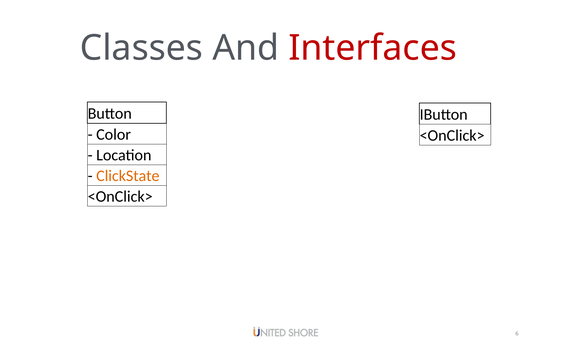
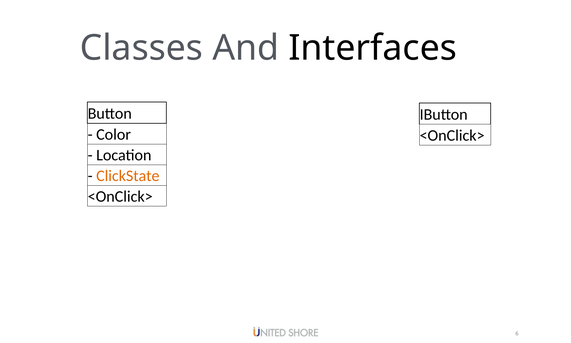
Interfaces colour: red -> black
